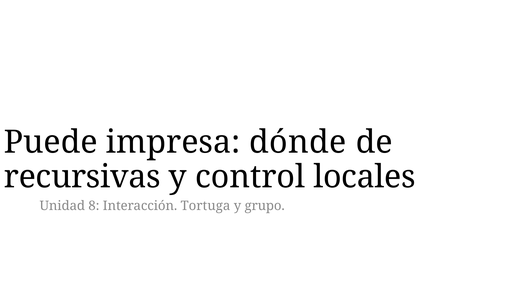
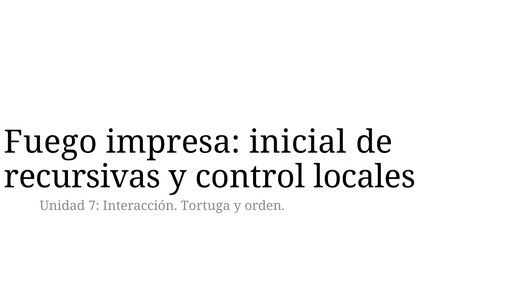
Puede: Puede -> Fuego
dónde: dónde -> inicial
8: 8 -> 7
grupo: grupo -> orden
